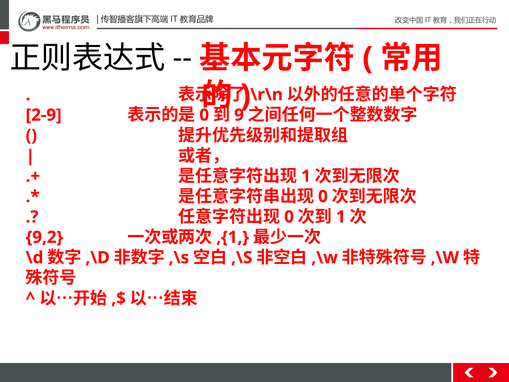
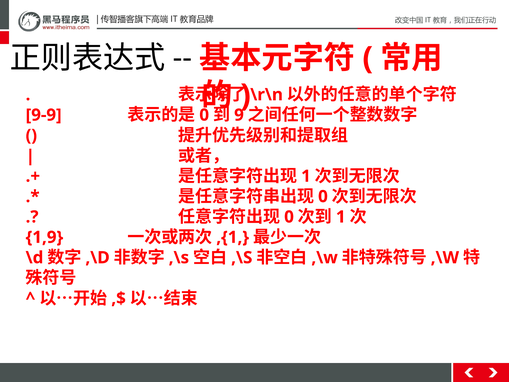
2-9: 2-9 -> 9-9
9,2: 9,2 -> 1,9
